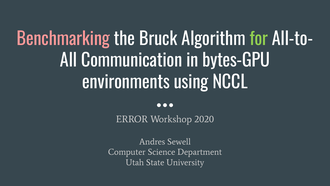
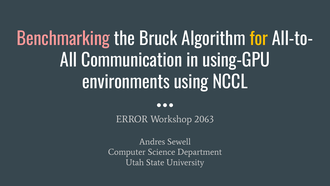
for colour: light green -> yellow
bytes-GPU: bytes-GPU -> using-GPU
2020: 2020 -> 2063
